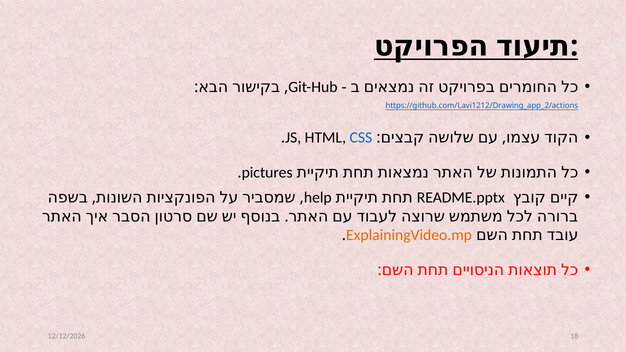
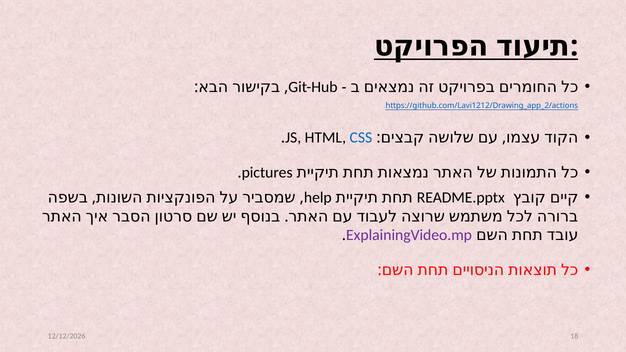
ExplainingVideo.mp colour: orange -> purple
